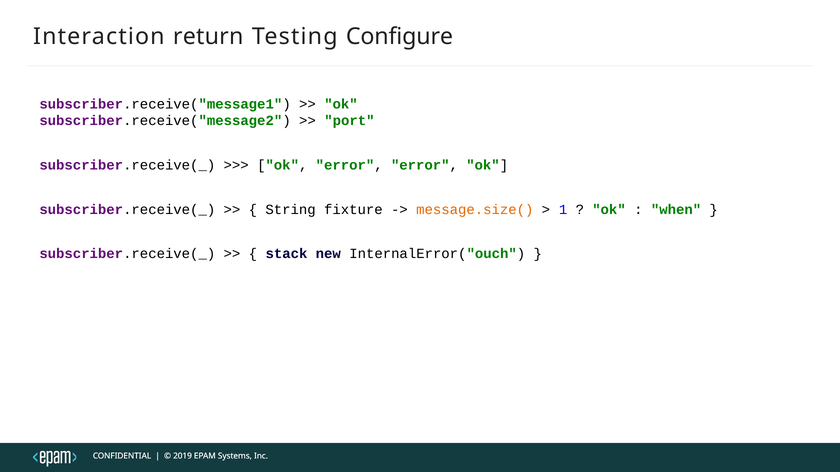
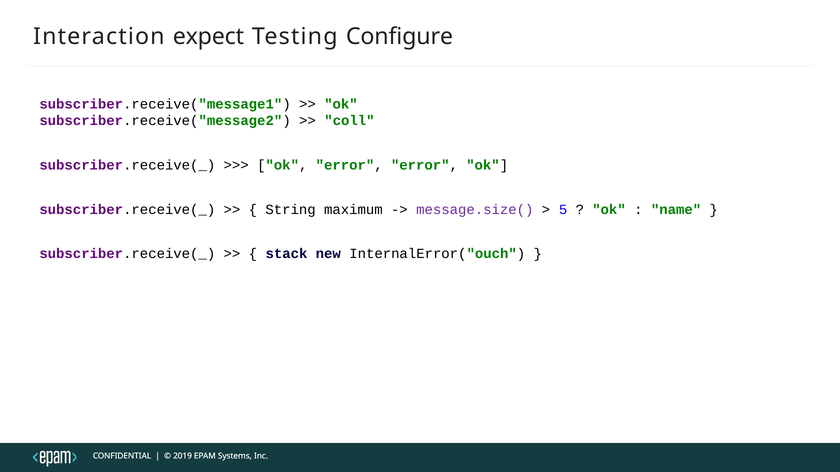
return: return -> expect
port: port -> coll
fixture: fixture -> maximum
message.size( colour: orange -> purple
1: 1 -> 5
when: when -> name
